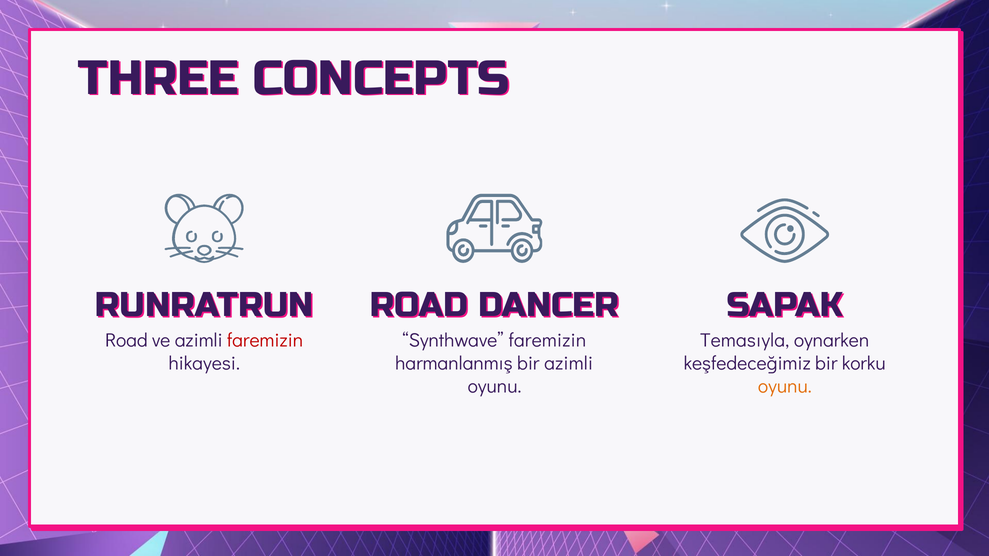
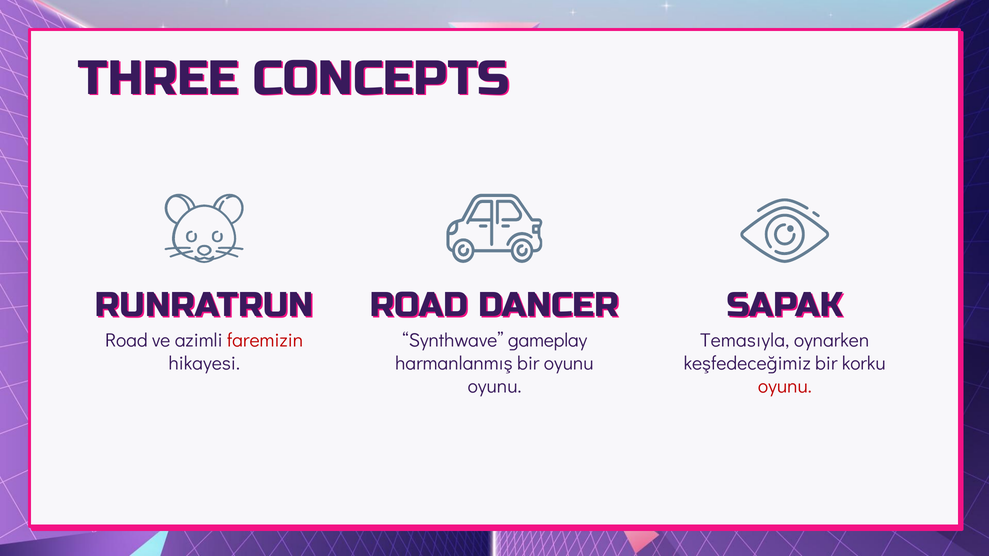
Synthwave faremizin: faremizin -> gameplay
bir azimli: azimli -> oyunu
oyunu at (785, 387) colour: orange -> red
